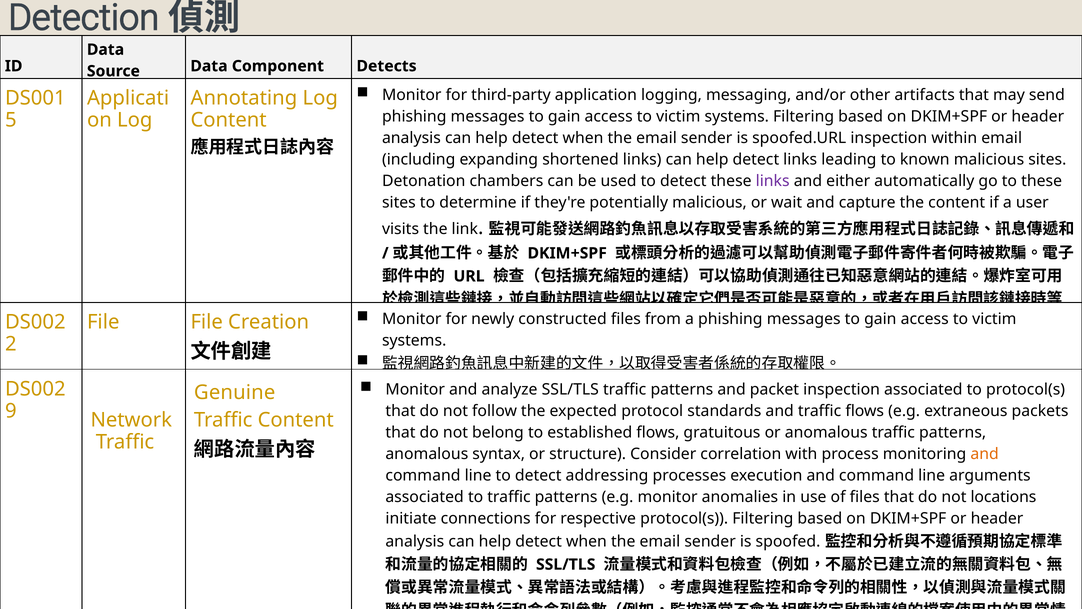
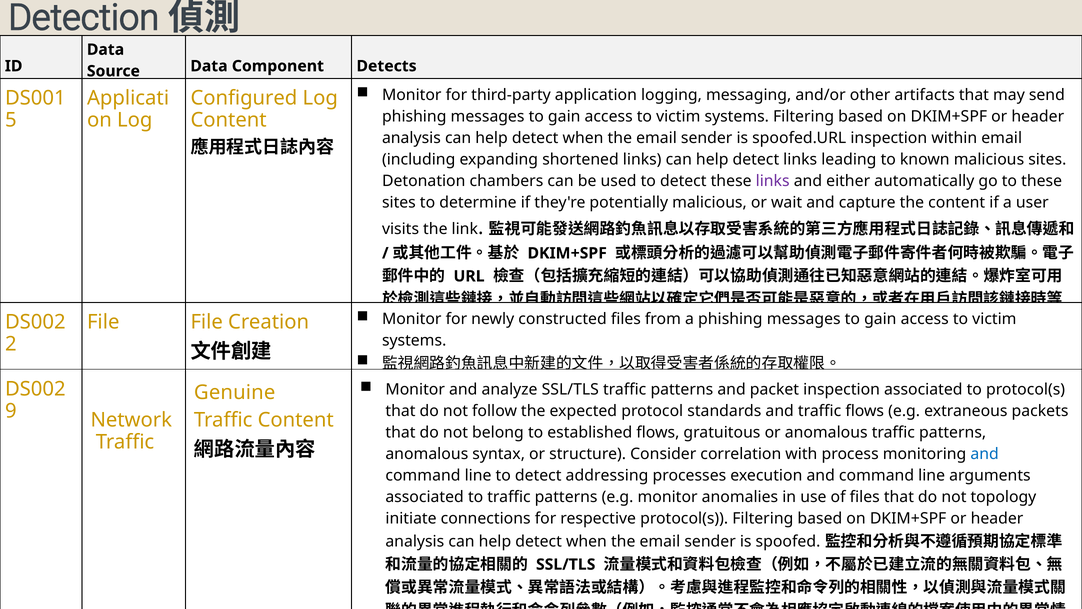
Annotating: Annotating -> Configured
and at (985, 454) colour: orange -> blue
locations: locations -> topology
